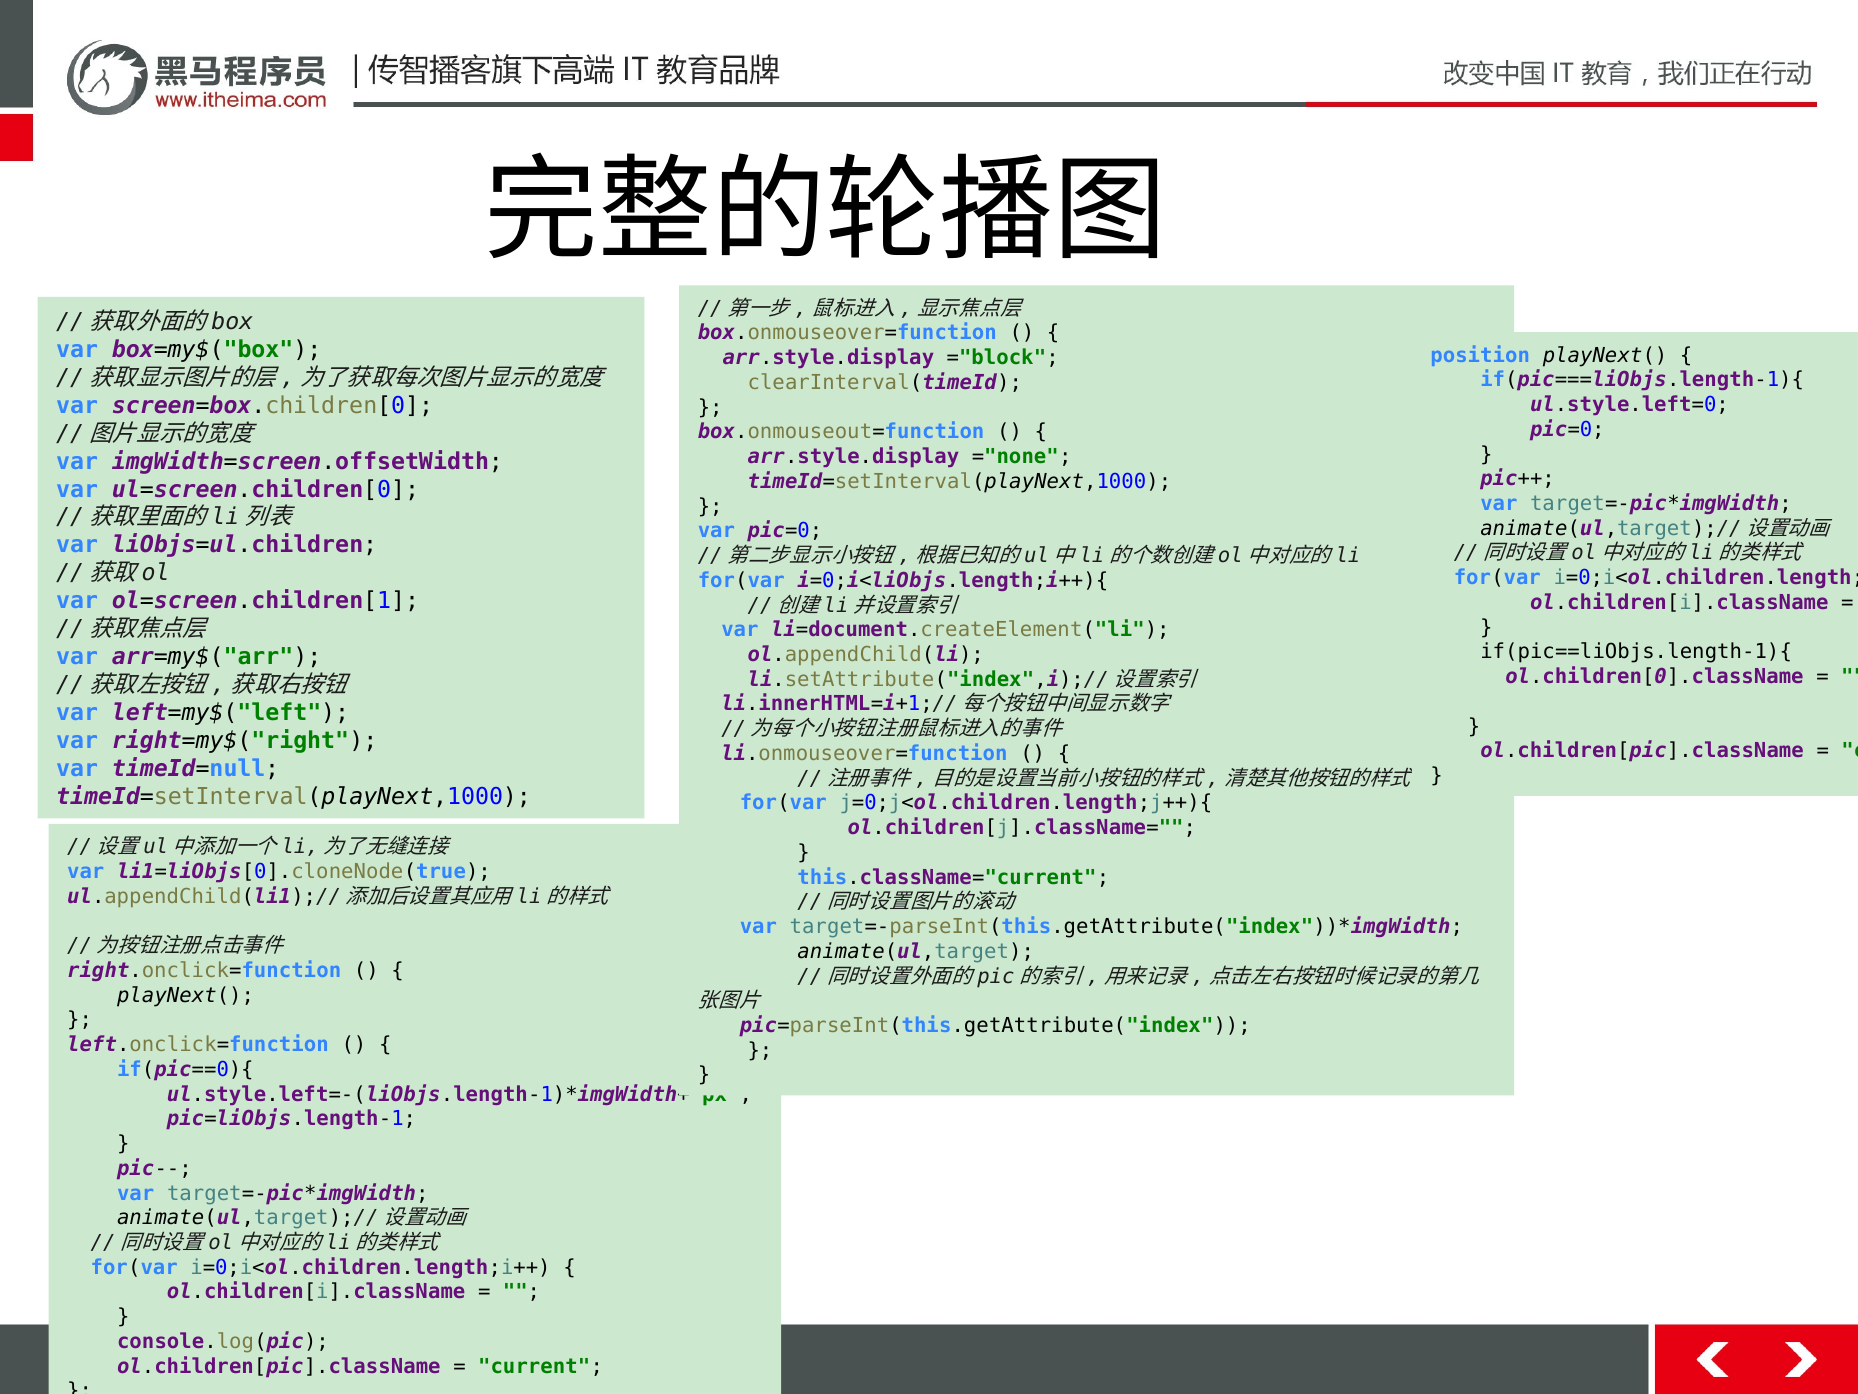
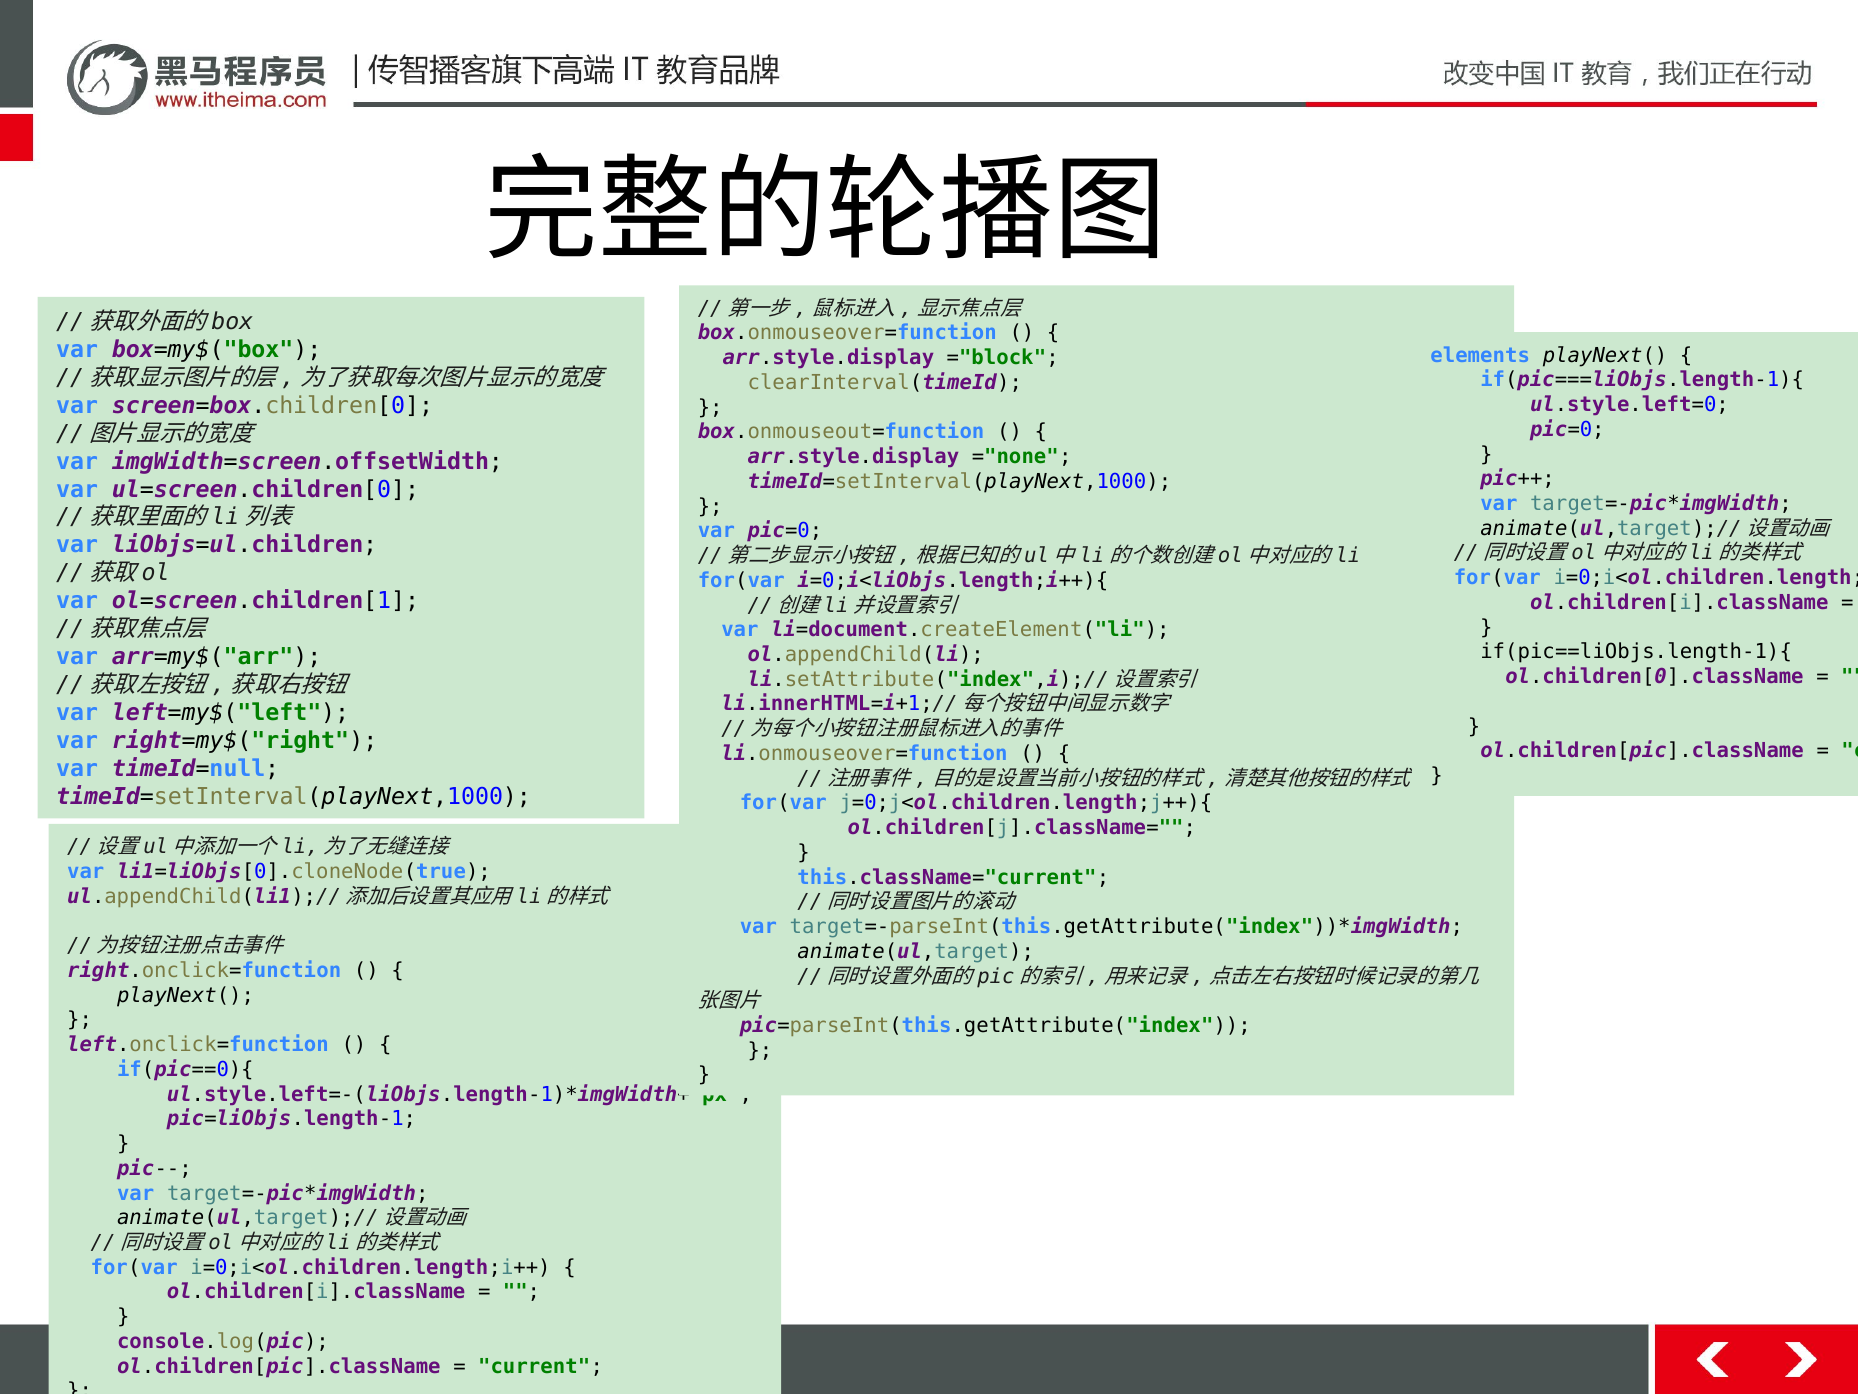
position: position -> elements
